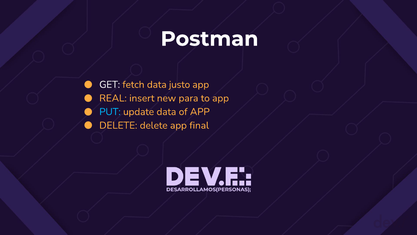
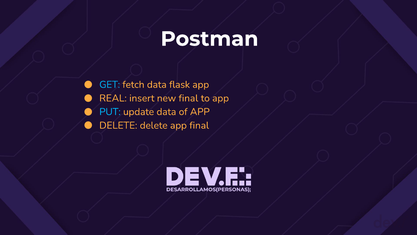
GET colour: white -> light blue
justo: justo -> flask
new para: para -> final
